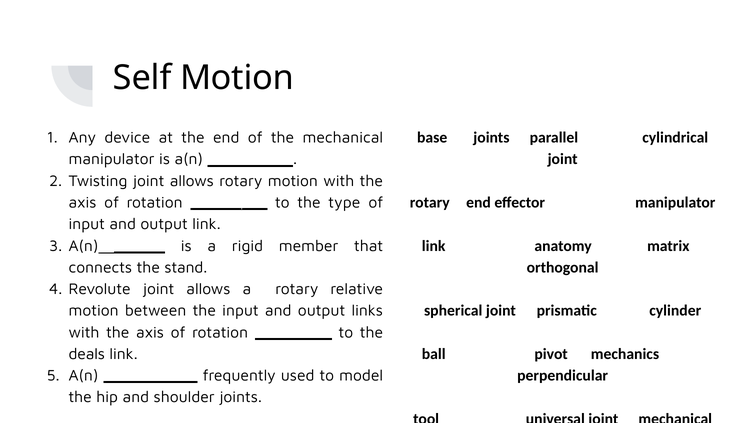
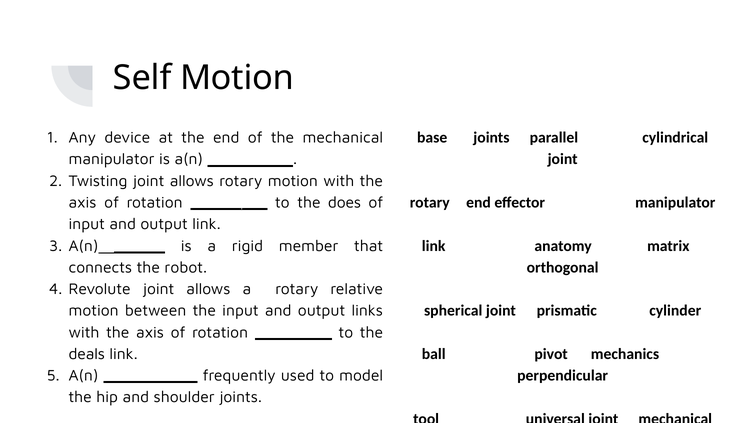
type: type -> does
stand: stand -> robot
